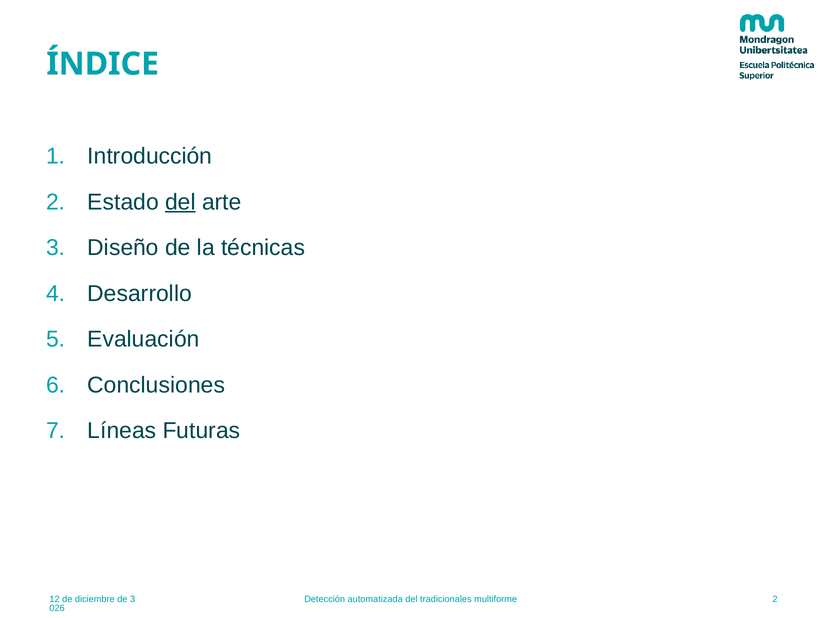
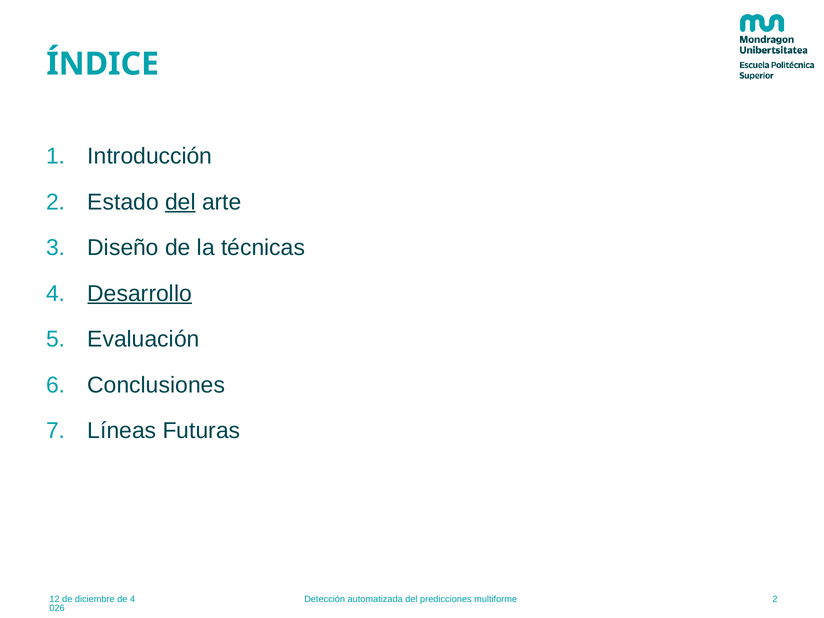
Desarrollo underline: none -> present
de 3: 3 -> 4
tradicionales: tradicionales -> predicciones
